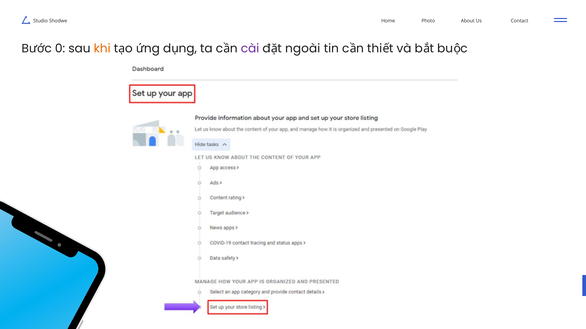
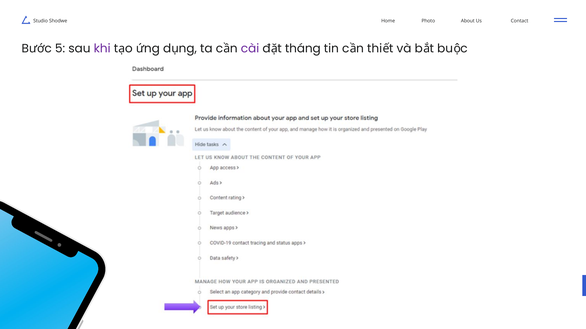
0: 0 -> 5
khi colour: orange -> purple
ngoài: ngoài -> tháng
